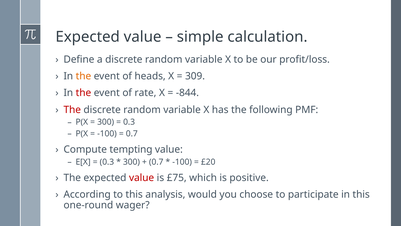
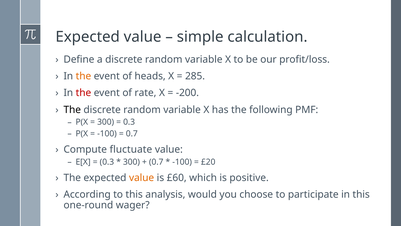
309: 309 -> 285
-844: -844 -> -200
The at (72, 110) colour: red -> black
tempting: tempting -> fluctuate
value at (142, 177) colour: red -> orange
£75: £75 -> £60
